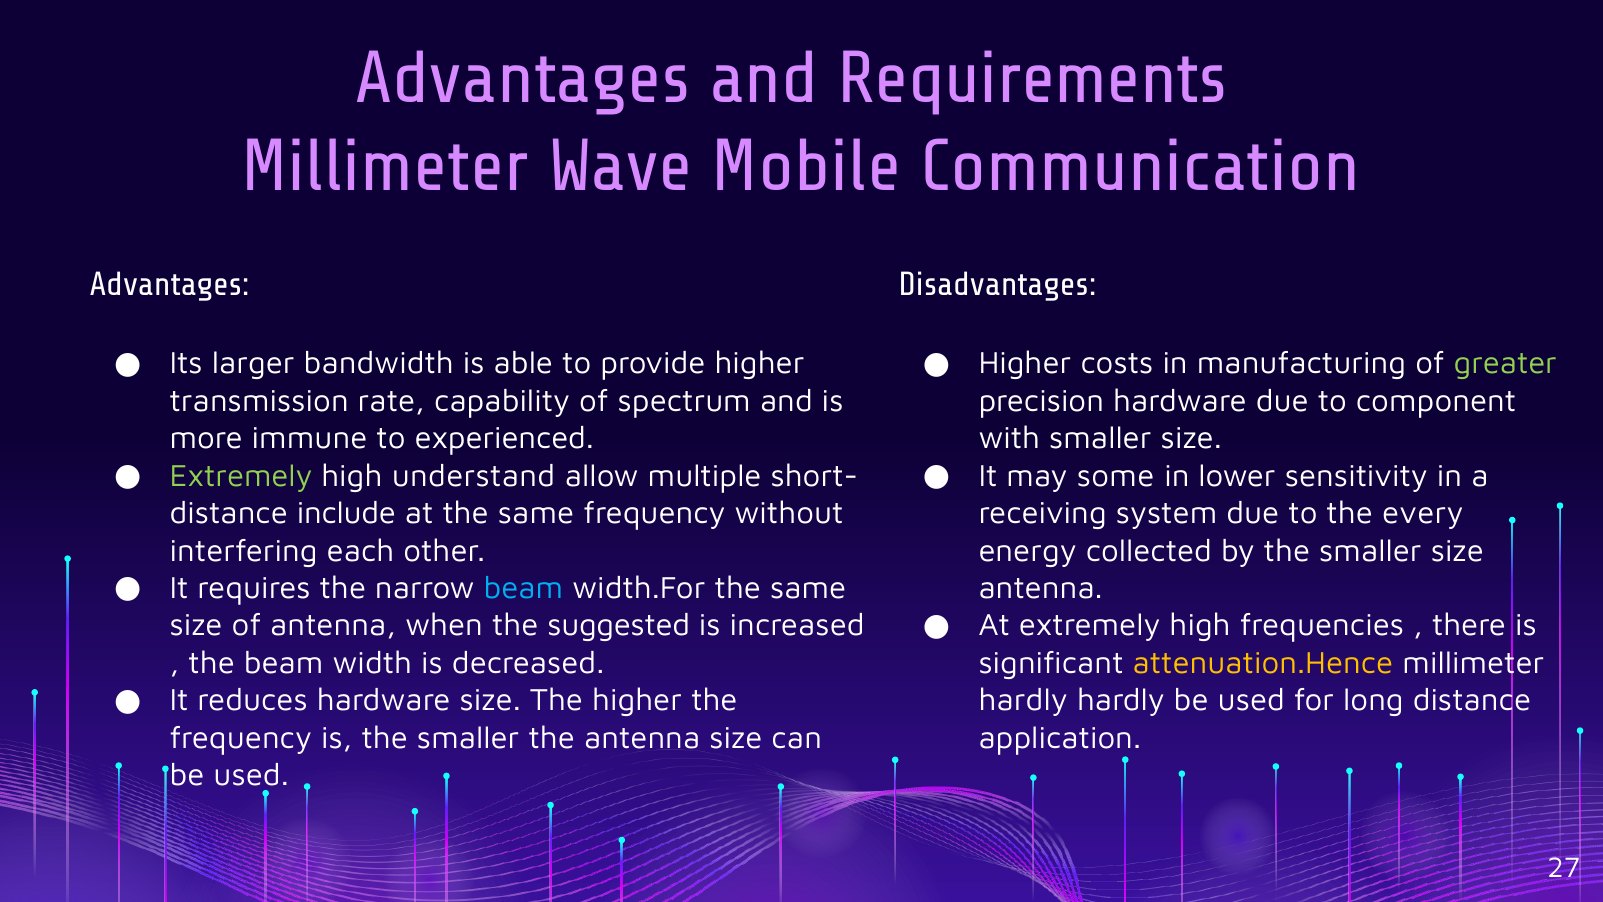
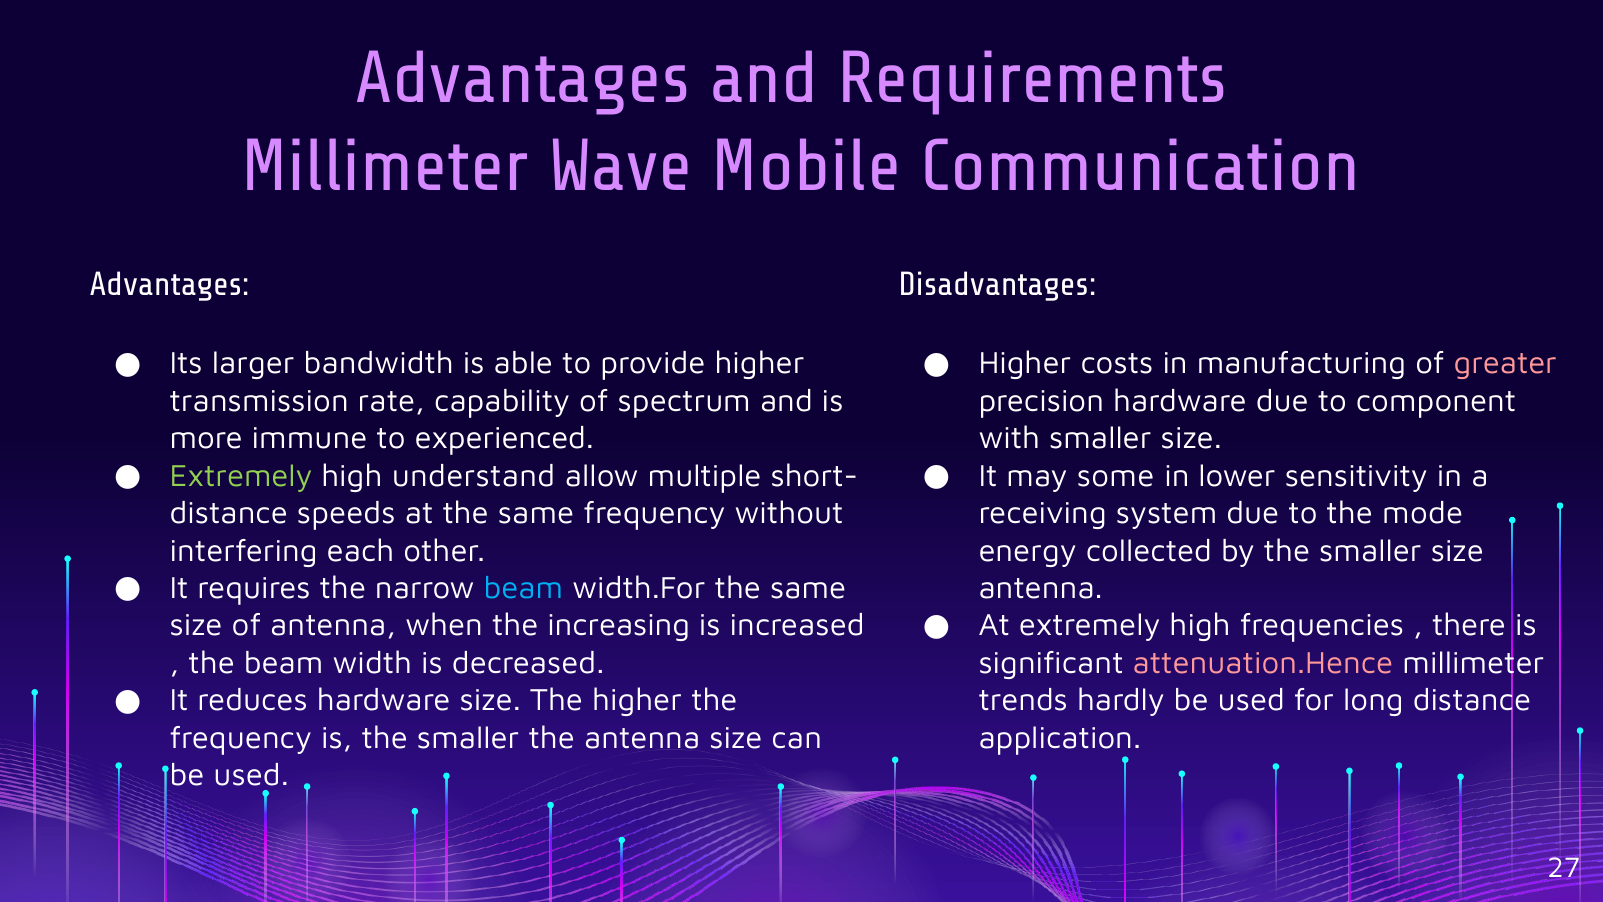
greater colour: light green -> pink
include: include -> speeds
every: every -> mode
suggested: suggested -> increasing
attenuation.Hence colour: yellow -> pink
hardly at (1023, 700): hardly -> trends
